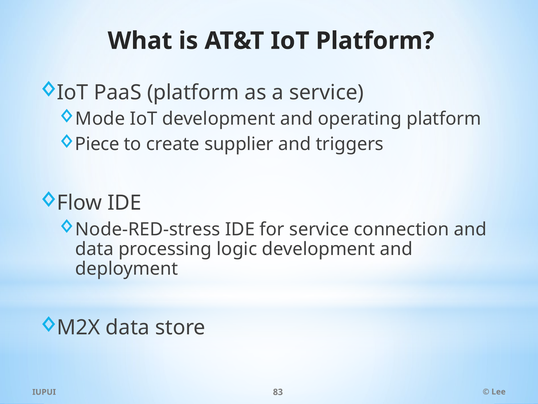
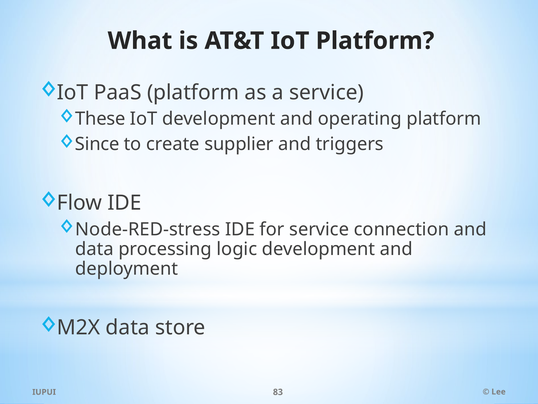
Mode: Mode -> These
Piece: Piece -> Since
